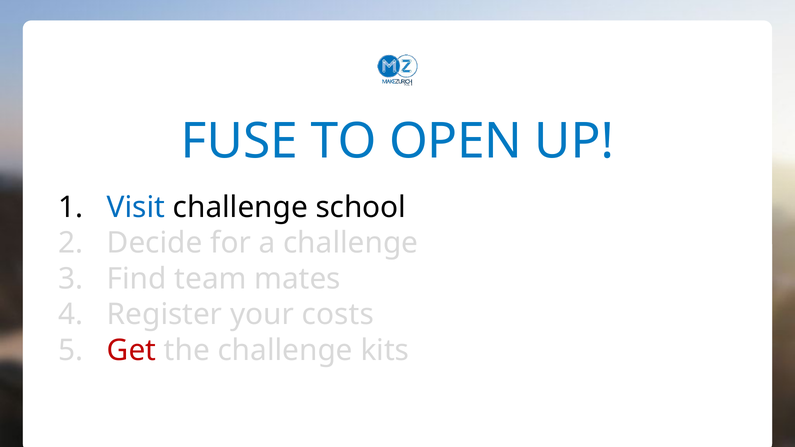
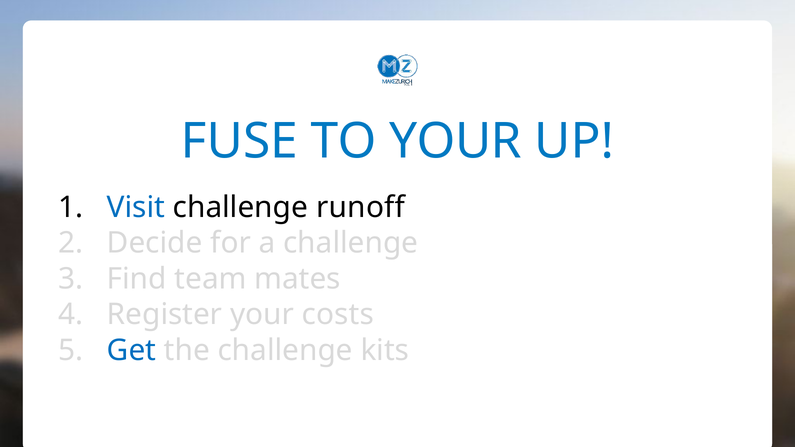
TO OPEN: OPEN -> YOUR
school: school -> runoff
Get colour: red -> blue
